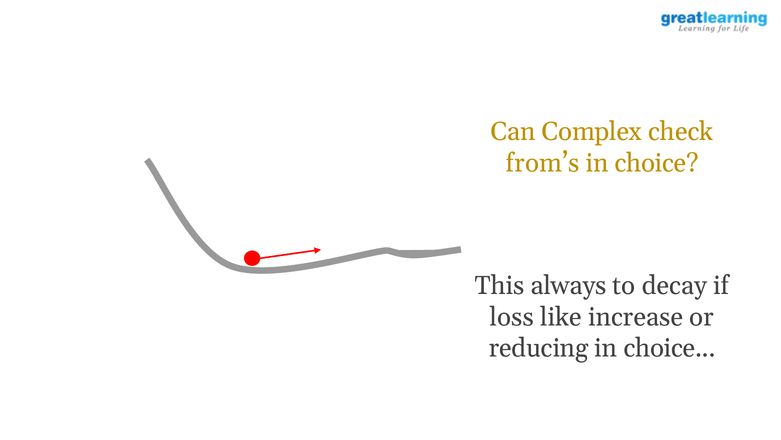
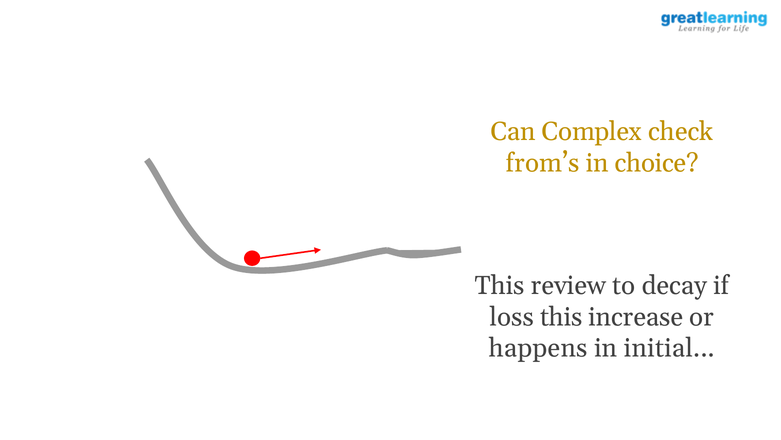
always: always -> review
loss like: like -> this
reducing: reducing -> happens
choice at (670, 348): choice -> initial
